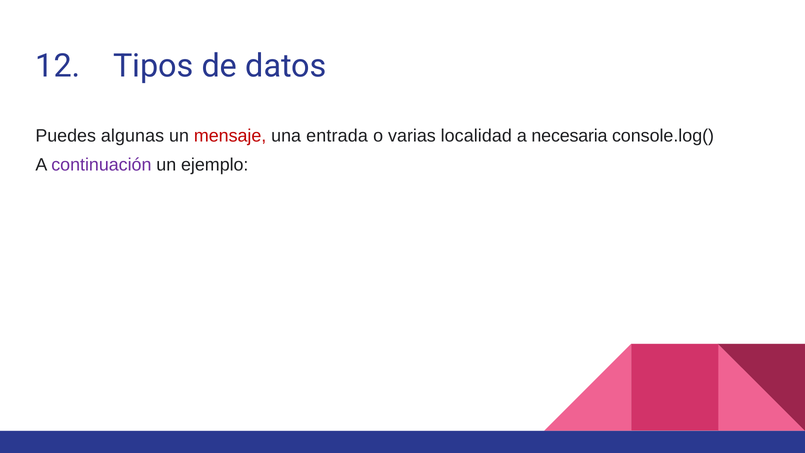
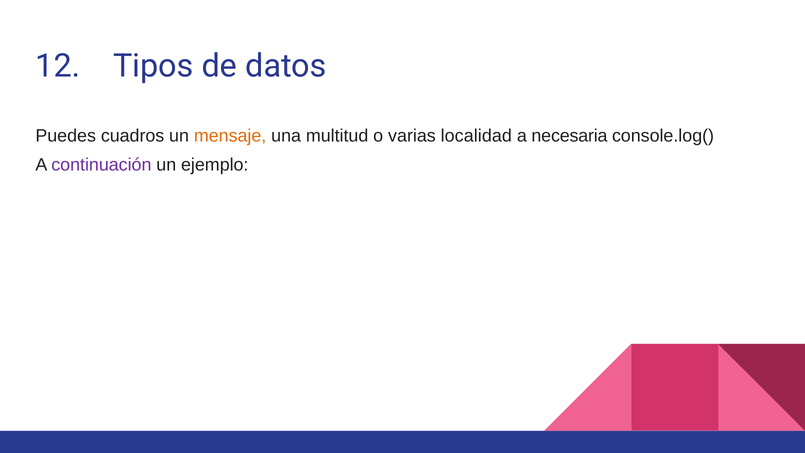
algunas: algunas -> cuadros
mensaje colour: red -> orange
entrada: entrada -> multitud
